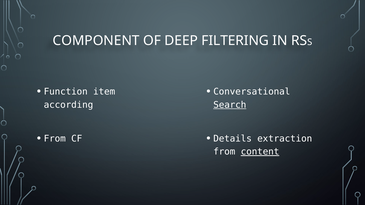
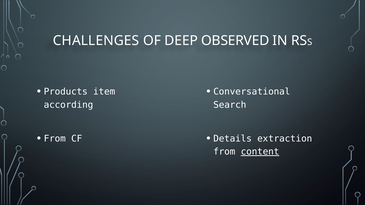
COMPONENT: COMPONENT -> CHALLENGES
FILTERING: FILTERING -> OBSERVED
Function: Function -> Products
Search underline: present -> none
